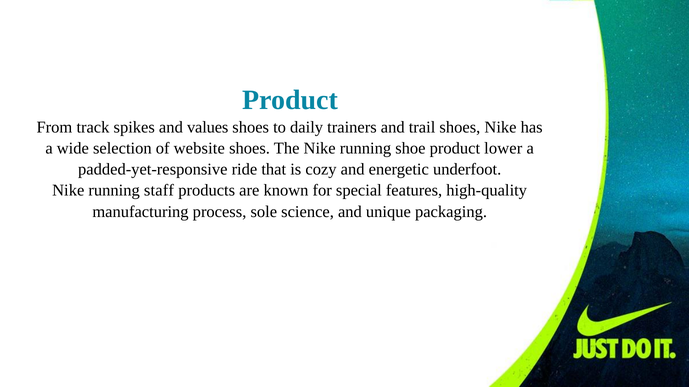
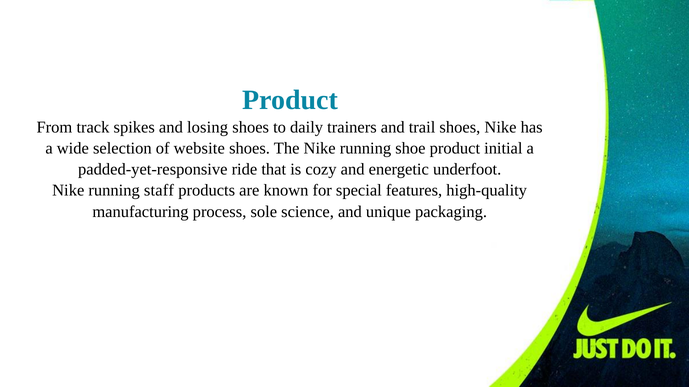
values: values -> losing
lower: lower -> initial
